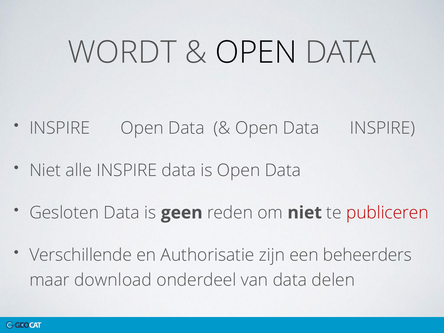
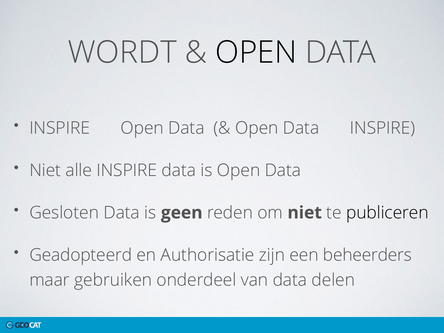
publiceren colour: red -> black
Verschillende: Verschillende -> Geadopteerd
download: download -> gebruiken
